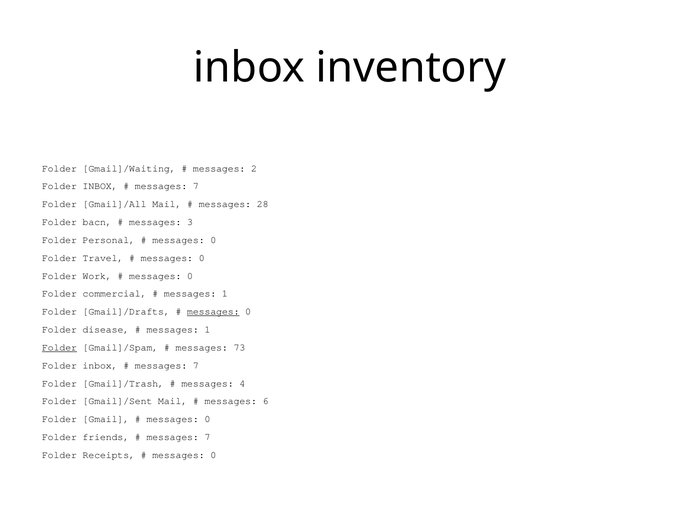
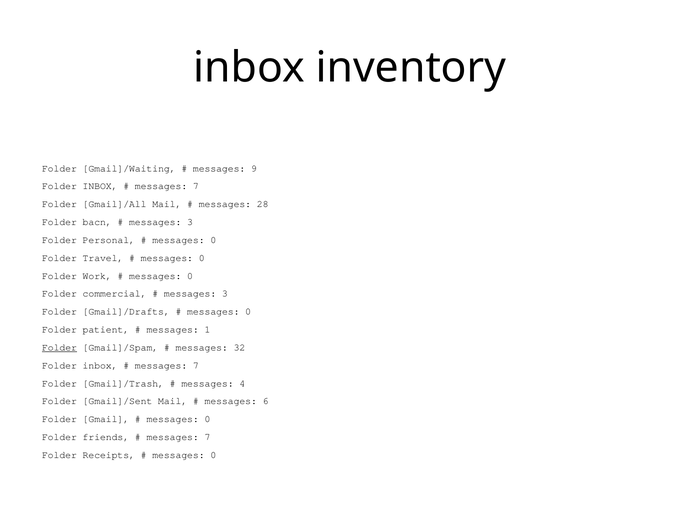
2: 2 -> 9
1 at (225, 294): 1 -> 3
messages at (213, 312) underline: present -> none
disease: disease -> patient
73: 73 -> 32
